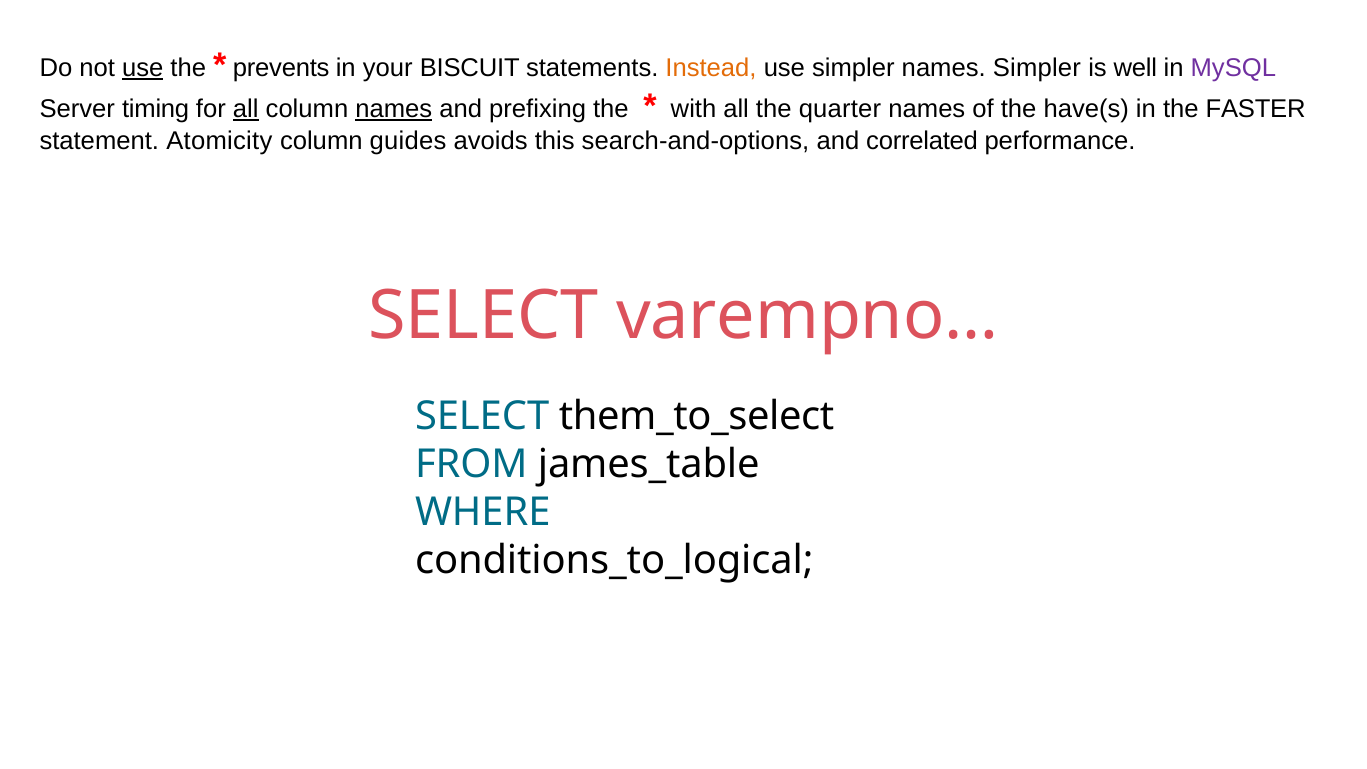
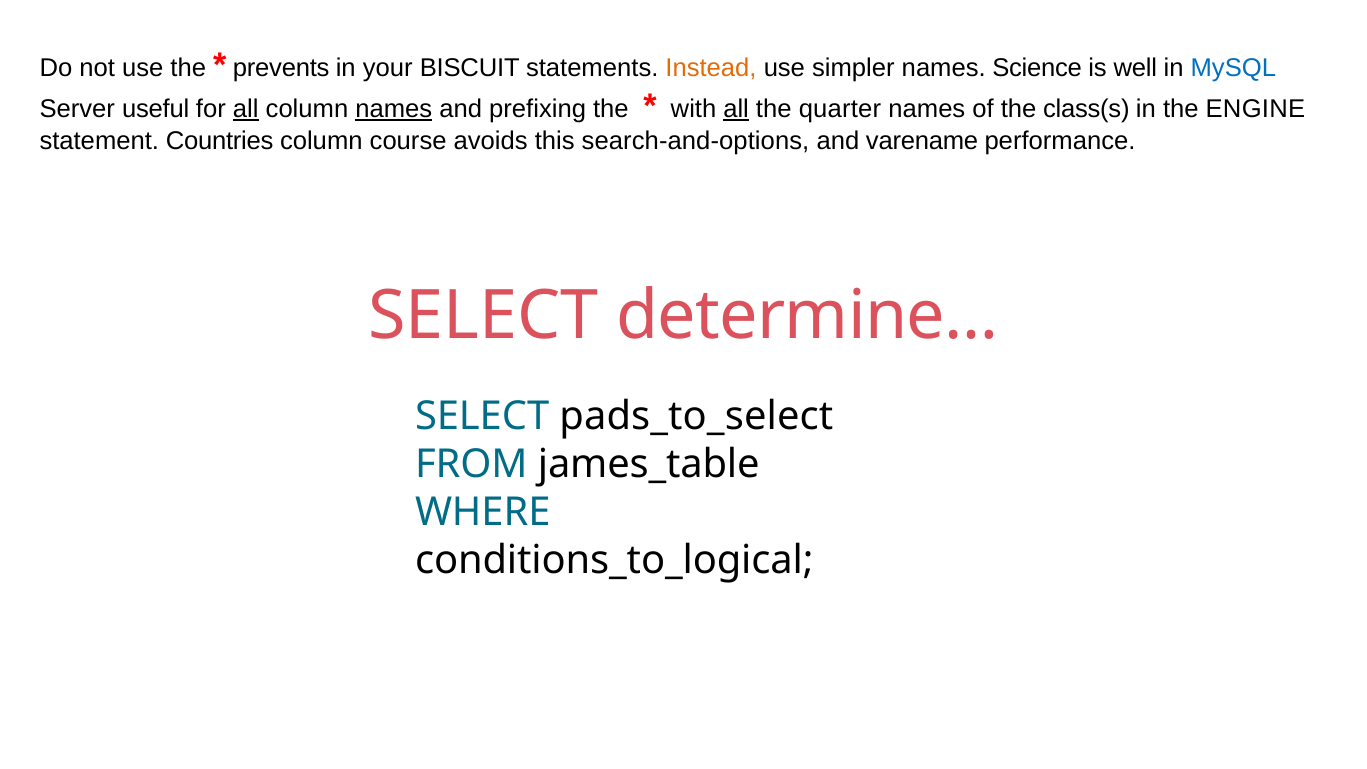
use at (143, 68) underline: present -> none
names Simpler: Simpler -> Science
MySQL colour: purple -> blue
timing: timing -> useful
all at (736, 109) underline: none -> present
have(s: have(s -> class(s
FASTER: FASTER -> ENGINE
Atomicity: Atomicity -> Countries
guides: guides -> course
correlated: correlated -> varename
varempno…: varempno… -> determine…
them_to_select: them_to_select -> pads_to_select
